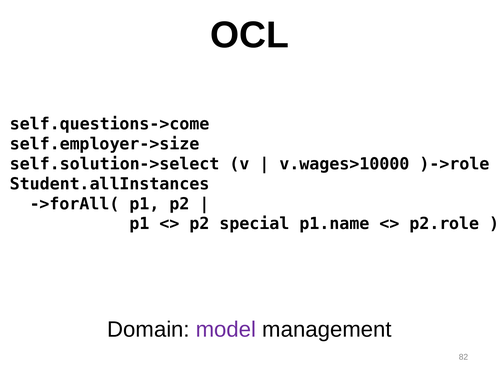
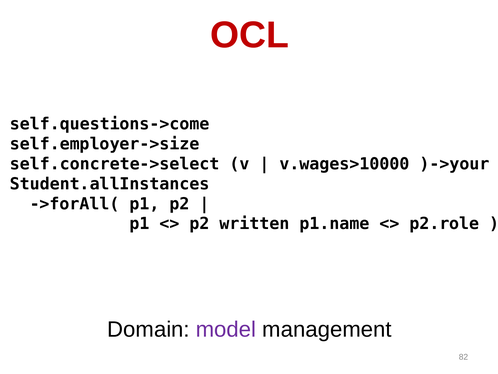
OCL colour: black -> red
self.solution->select: self.solution->select -> self.concrete->select
)->role: )->role -> )->your
special: special -> written
